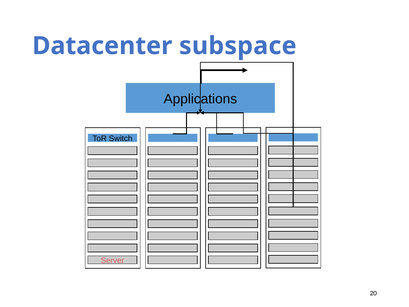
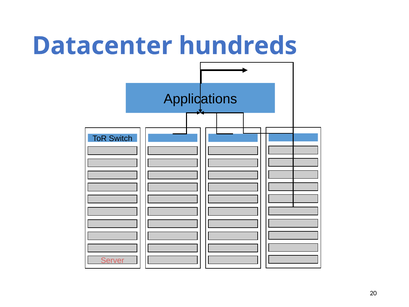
subspace: subspace -> hundreds
